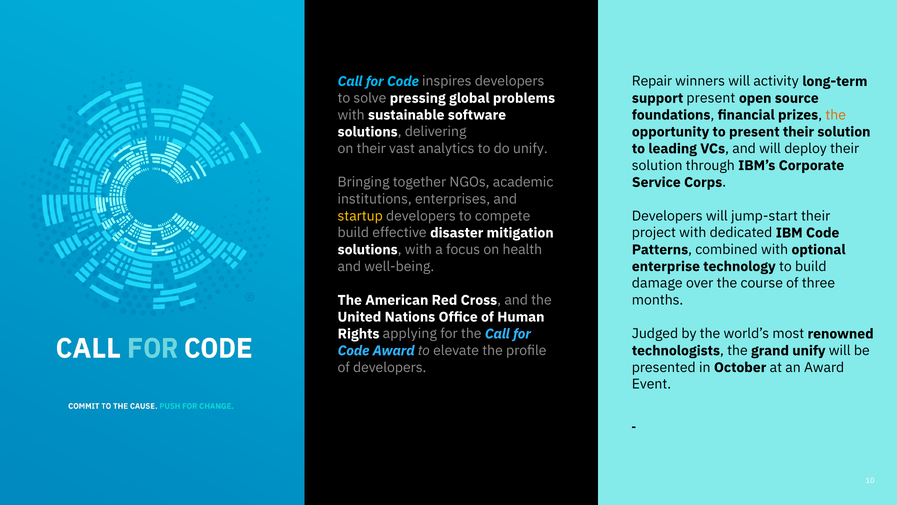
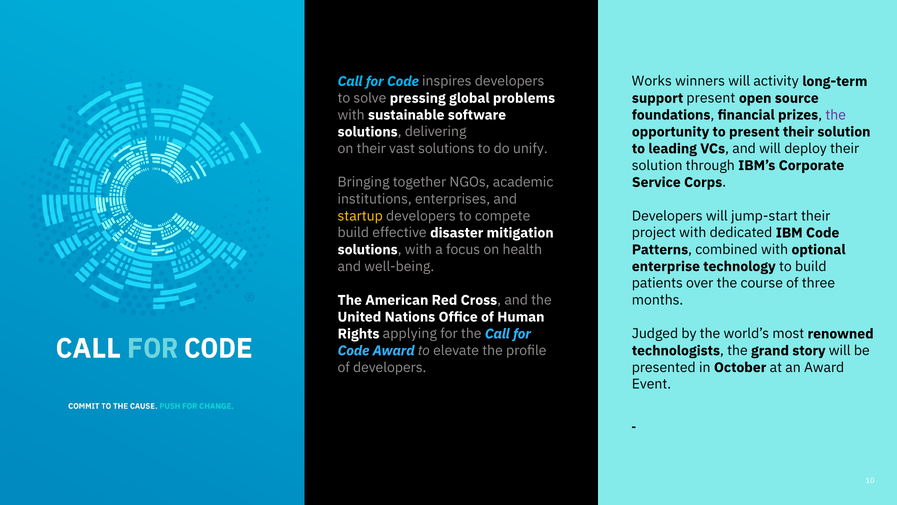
Repair: Repair -> Works
the at (836, 115) colour: orange -> purple
vast analytics: analytics -> solutions
damage: damage -> patients
grand unify: unify -> story
